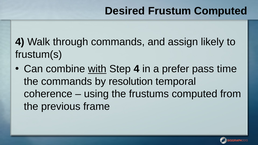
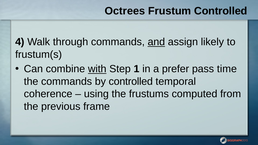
Desired: Desired -> Octrees
Frustum Computed: Computed -> Controlled
and underline: none -> present
Step 4: 4 -> 1
by resolution: resolution -> controlled
